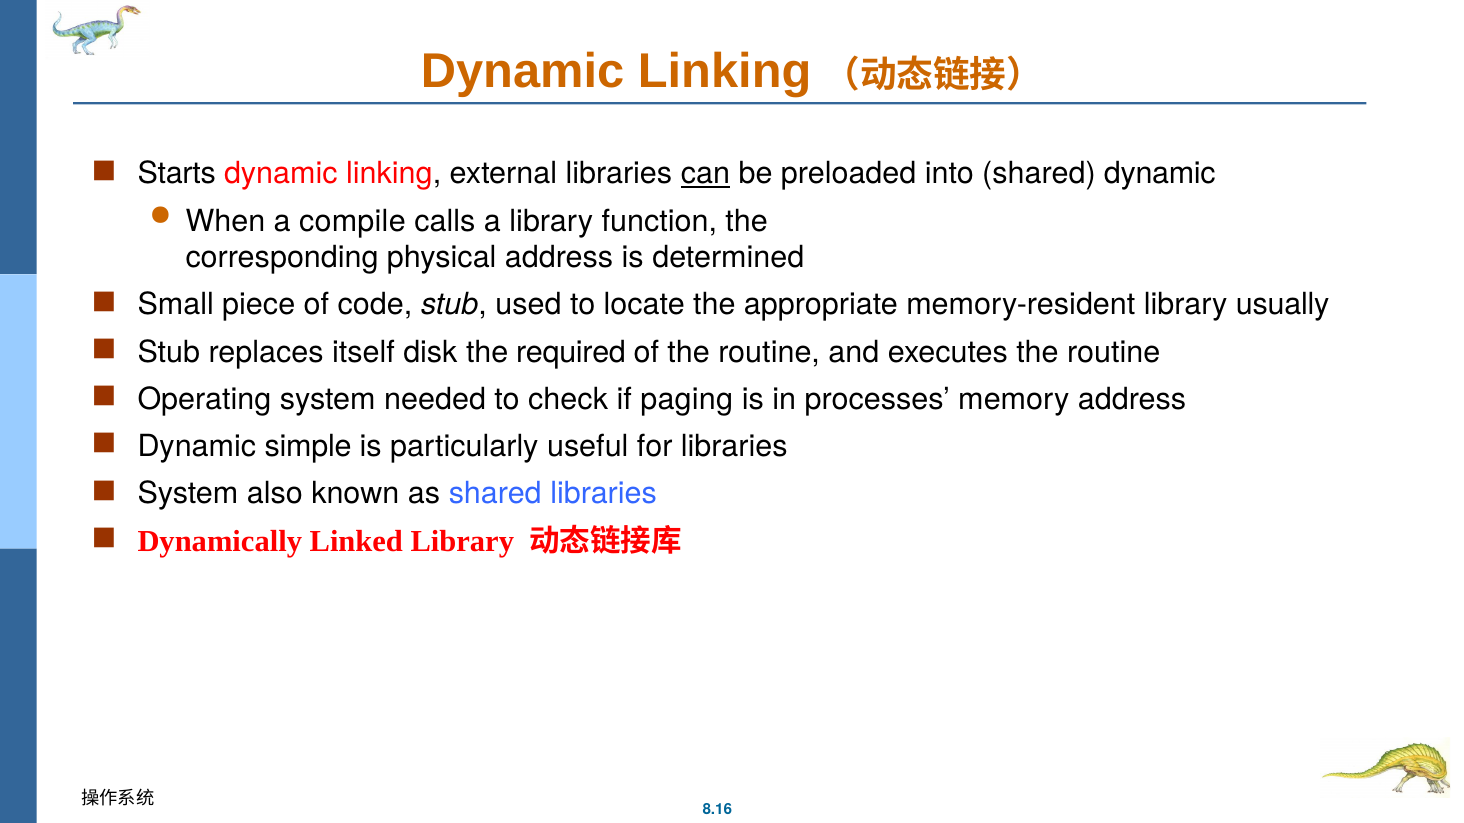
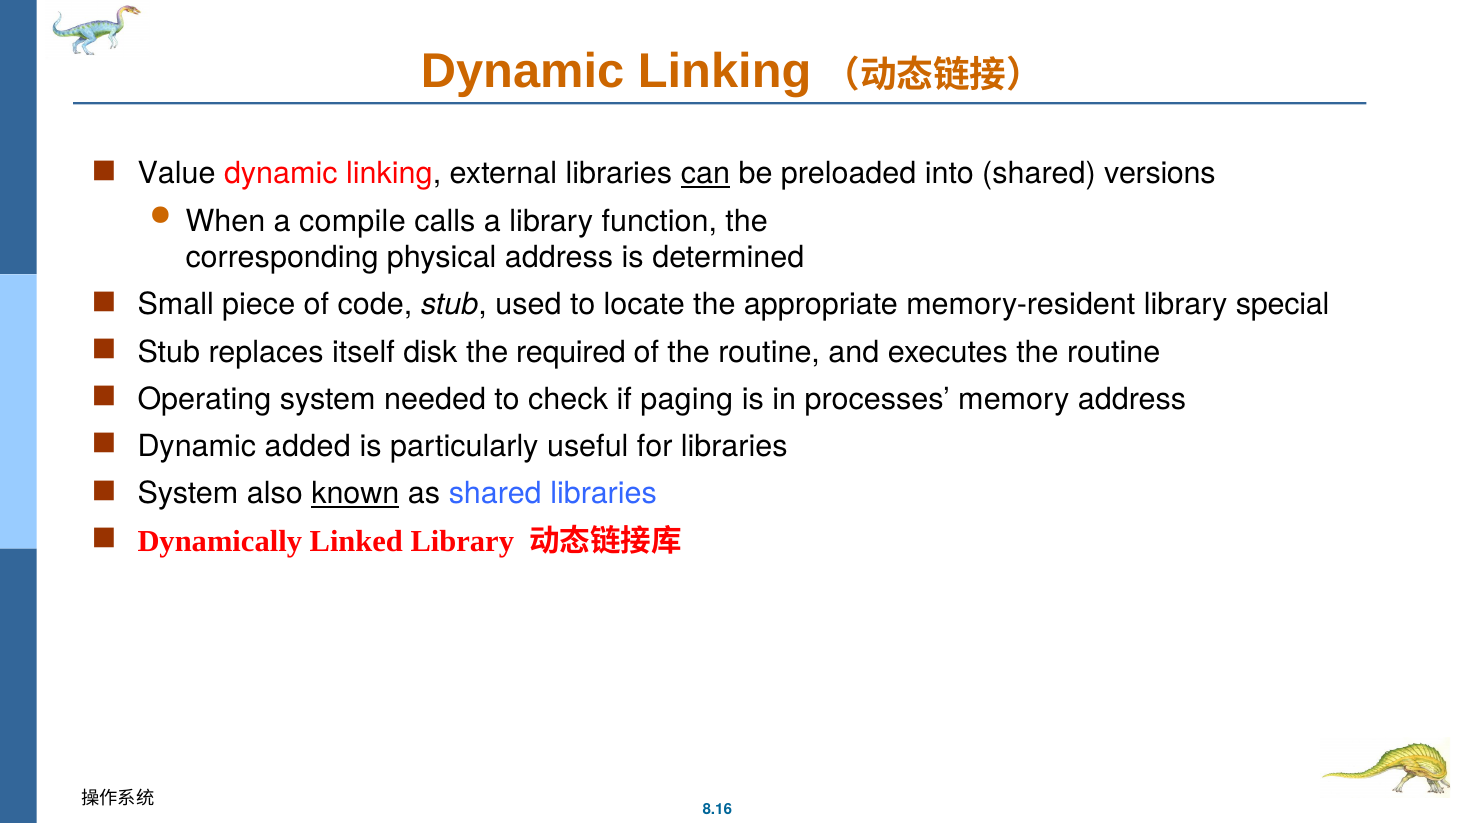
Starts: Starts -> Value
shared dynamic: dynamic -> versions
usually: usually -> special
simple: simple -> added
known underline: none -> present
